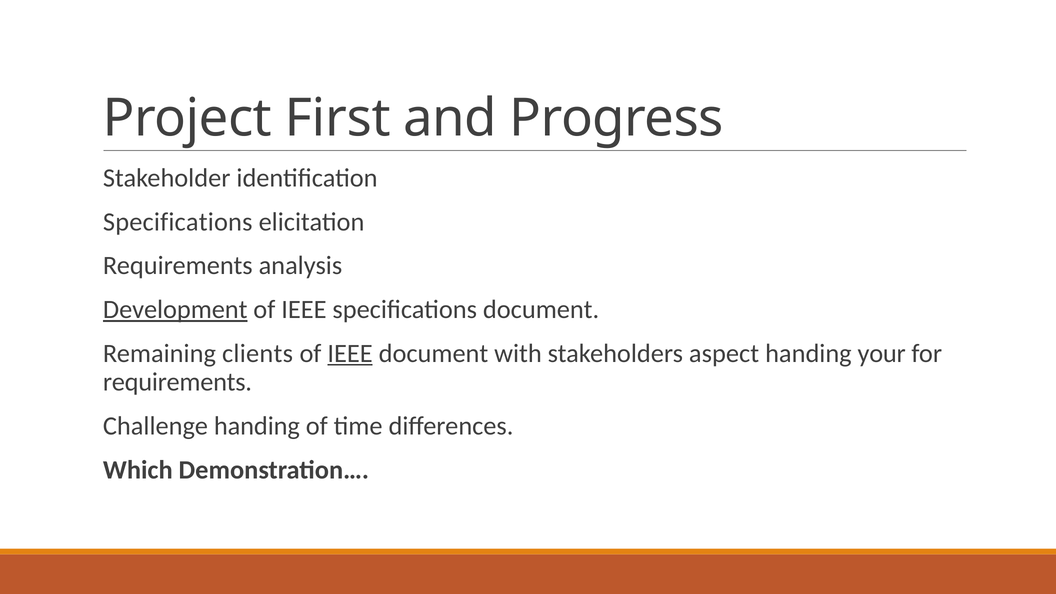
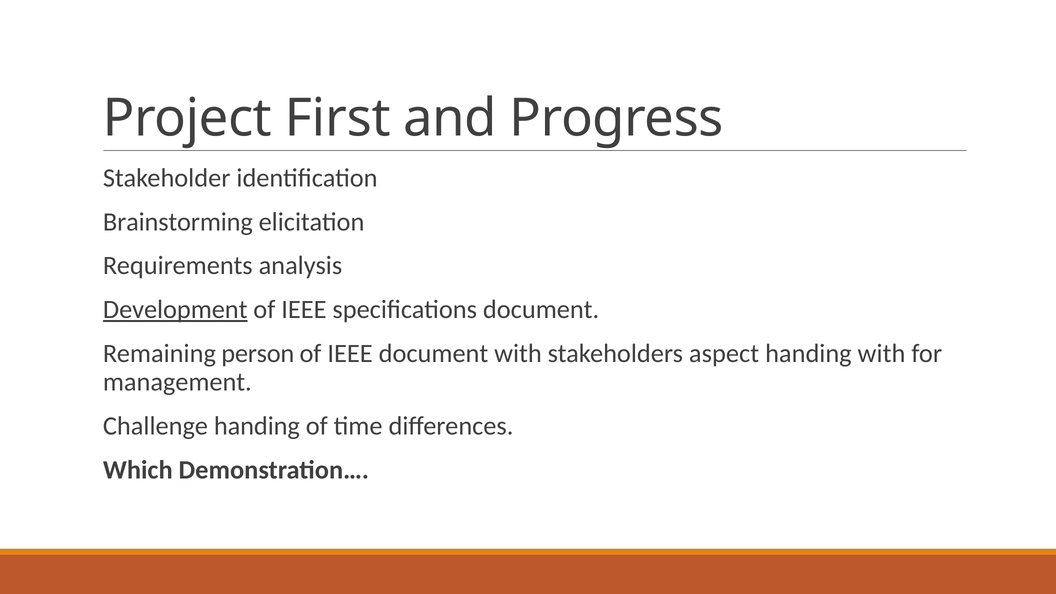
Specifications at (178, 222): Specifications -> Brainstorming
clients: clients -> person
IEEE at (350, 354) underline: present -> none
handing your: your -> with
requirements at (177, 382): requirements -> management
